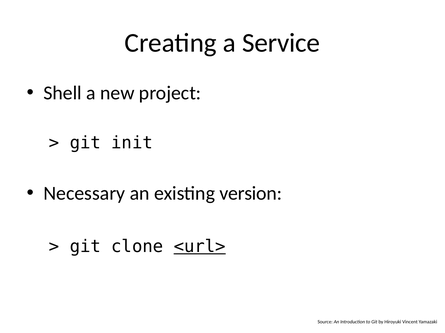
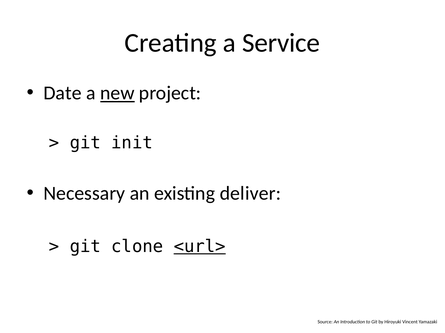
Shell: Shell -> Date
new underline: none -> present
version: version -> deliver
